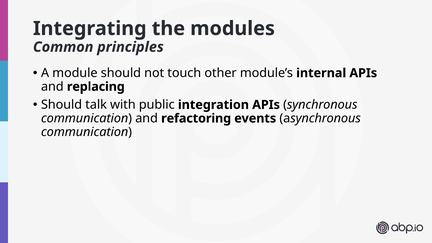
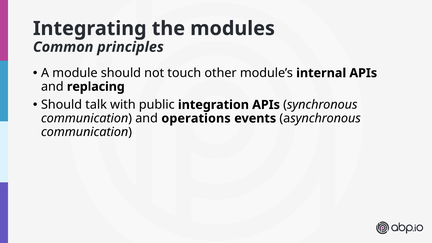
refactoring: refactoring -> operations
